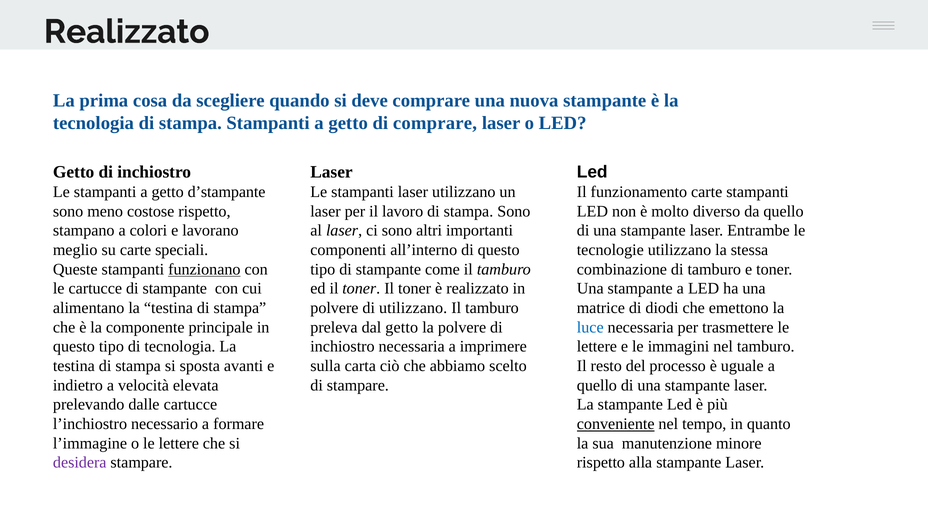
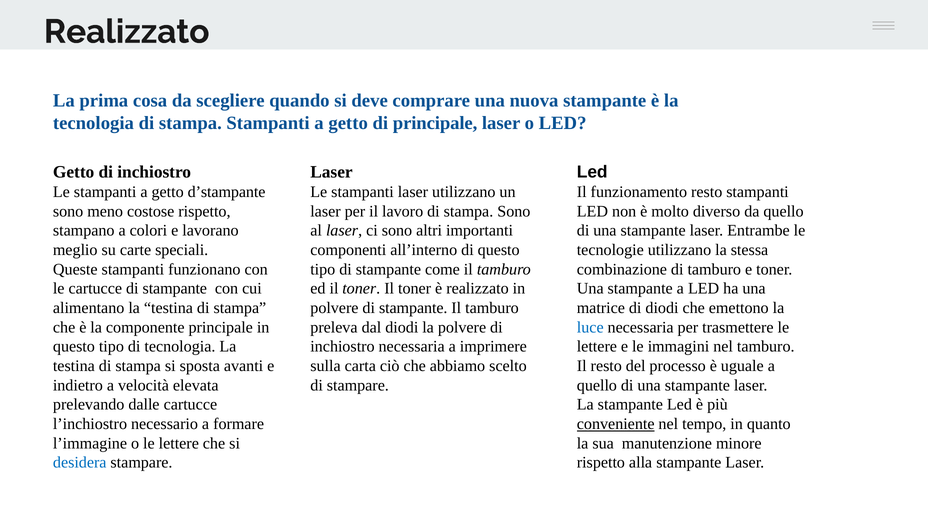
di comprare: comprare -> principale
funzionamento carte: carte -> resto
funzionano underline: present -> none
polvere di utilizzano: utilizzano -> stampante
dal getto: getto -> diodi
desidera colour: purple -> blue
